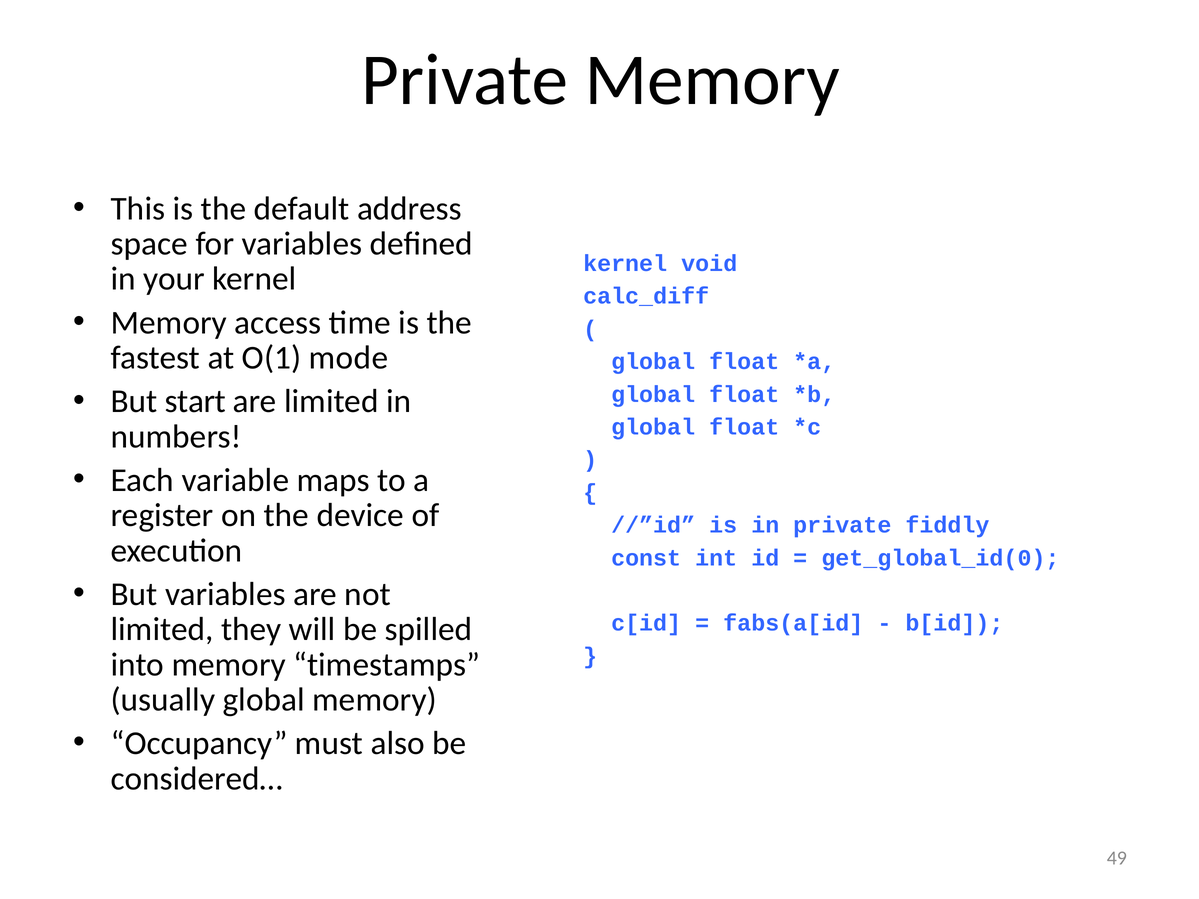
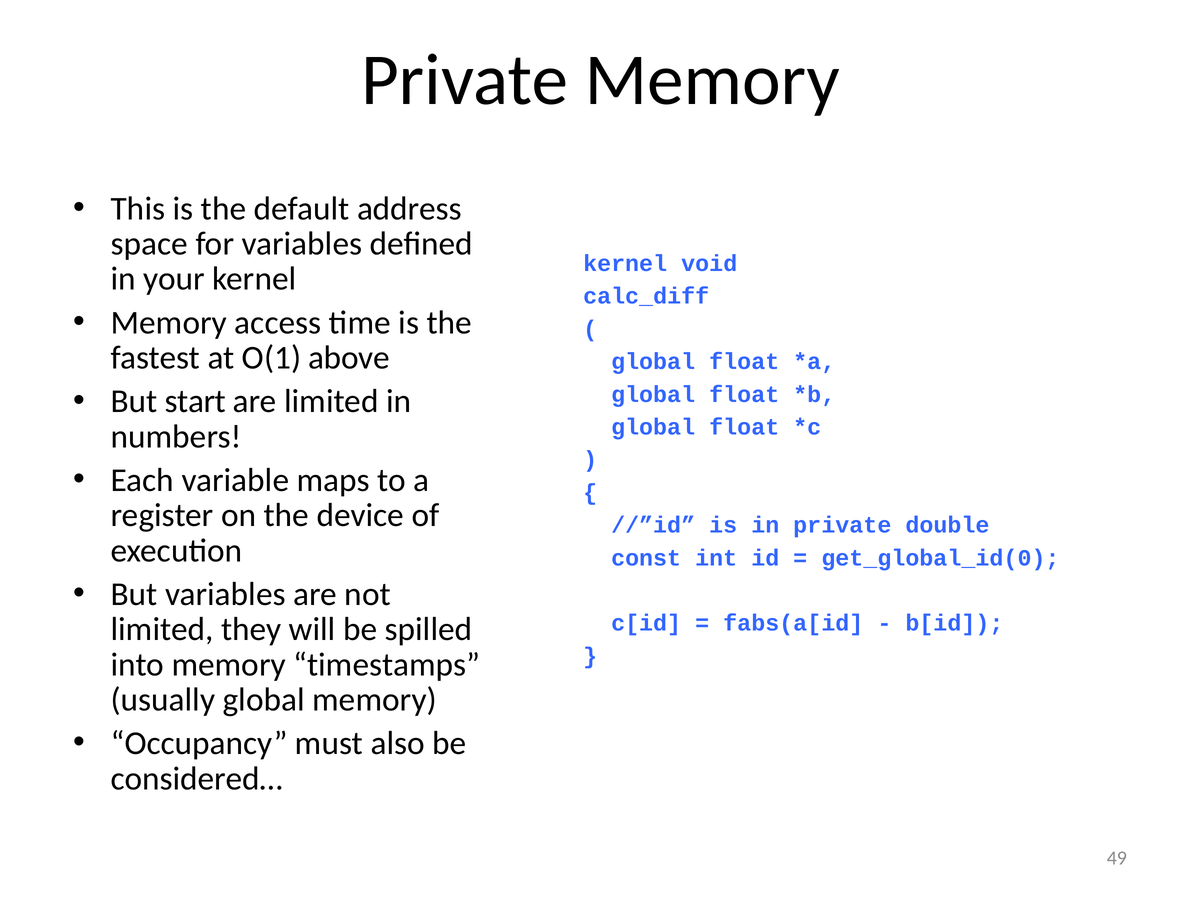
mode: mode -> above
fiddly: fiddly -> double
